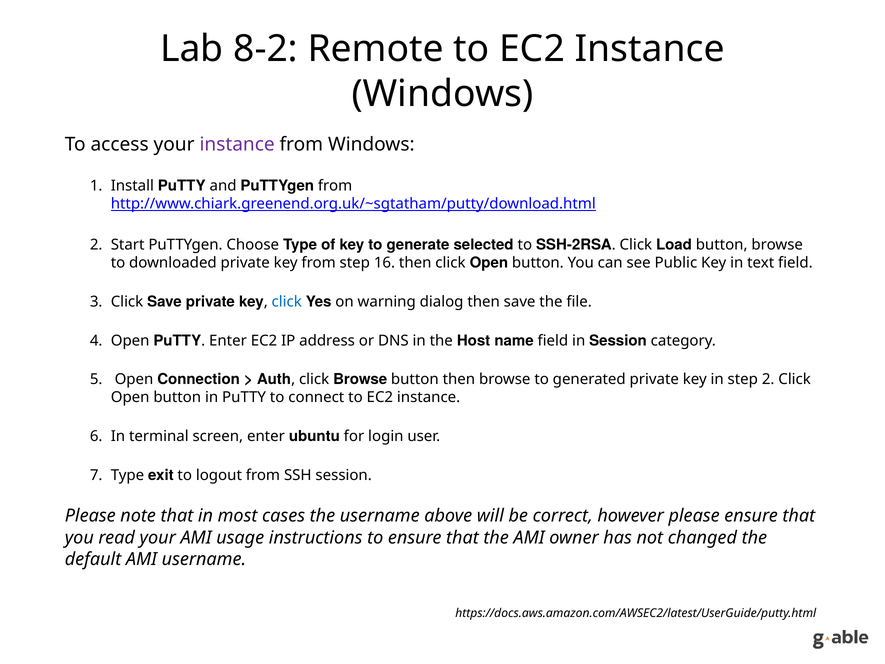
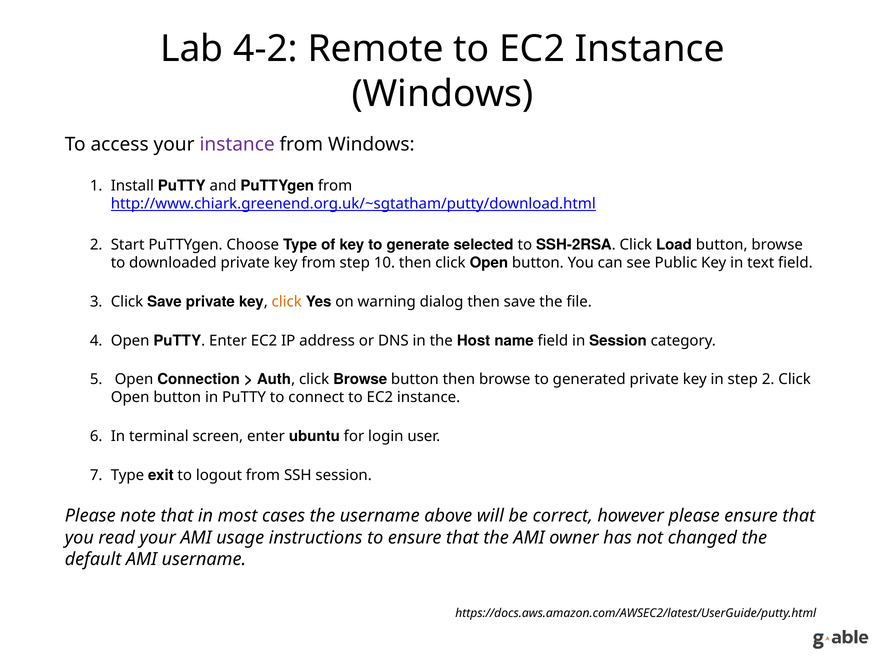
8-2: 8-2 -> 4-2
16: 16 -> 10
click at (287, 302) colour: blue -> orange
